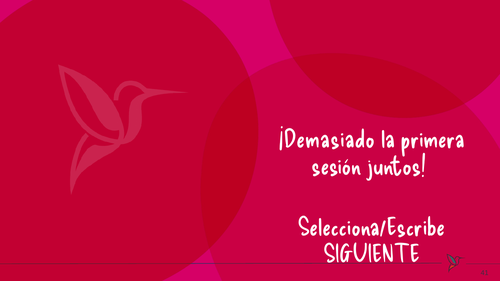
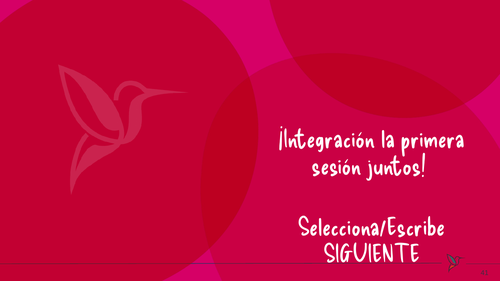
¡Demasiado: ¡Demasiado -> ¡Integración
